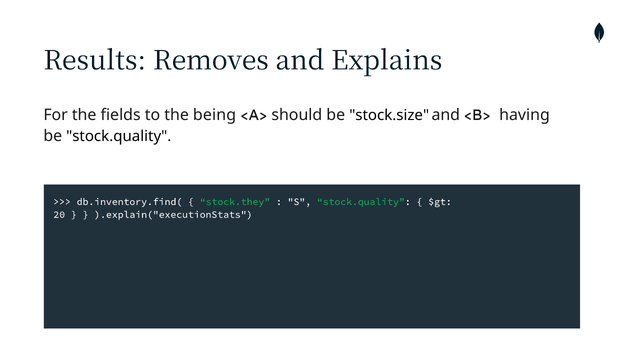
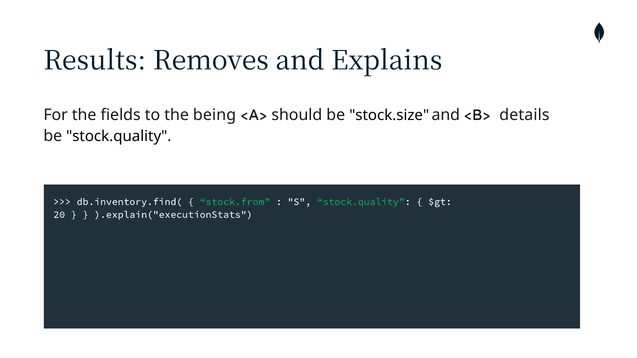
having: having -> details
stock.they: stock.they -> stock.from
